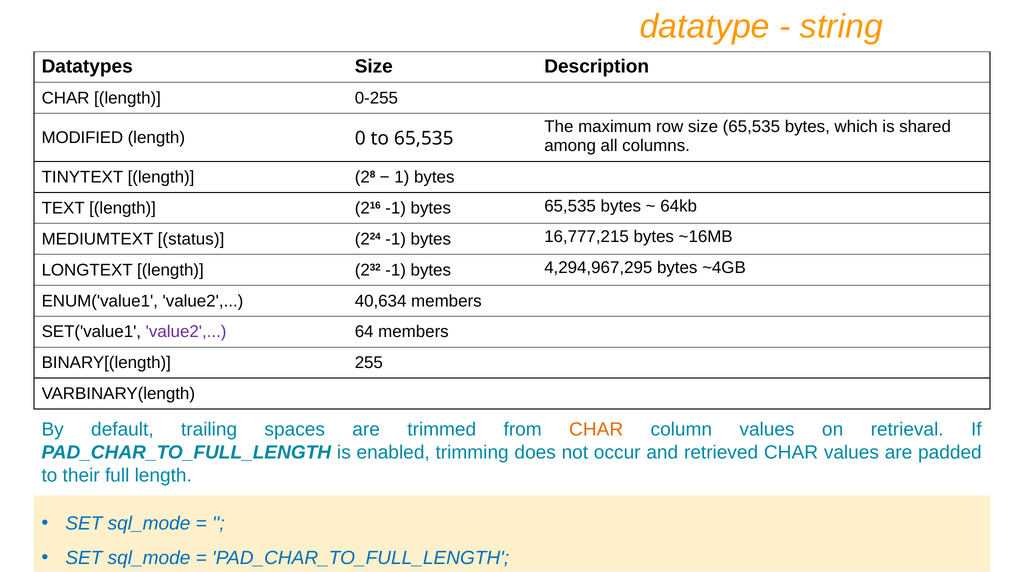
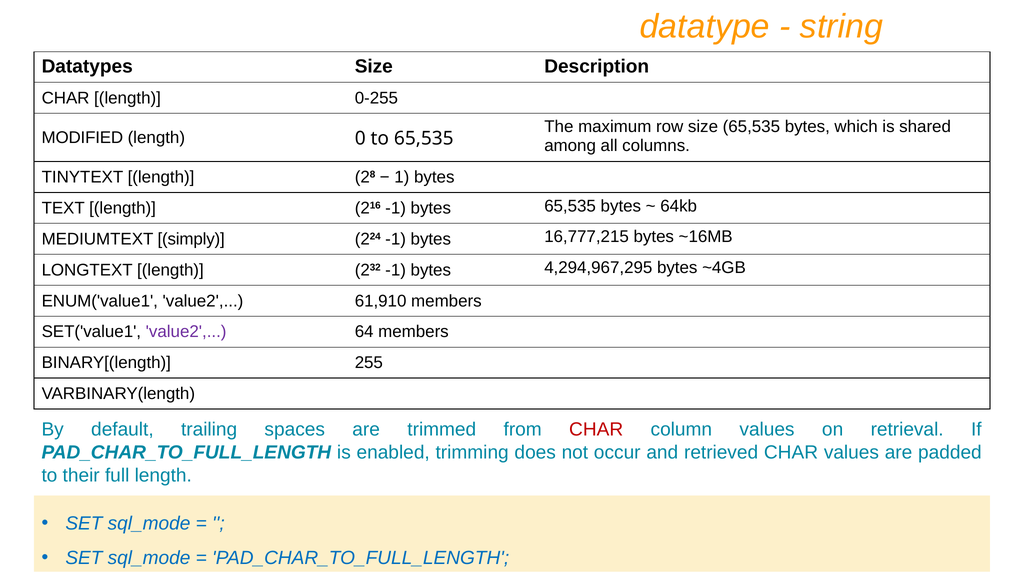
status: status -> simply
40,634: 40,634 -> 61,910
CHAR at (596, 430) colour: orange -> red
